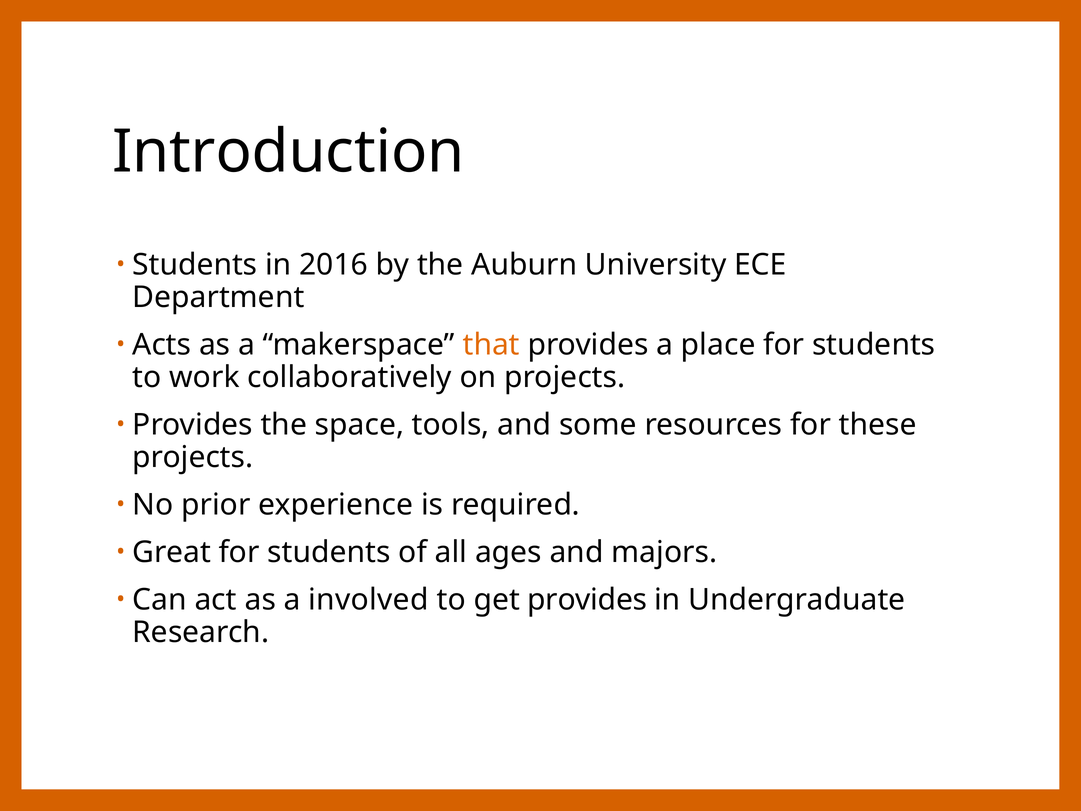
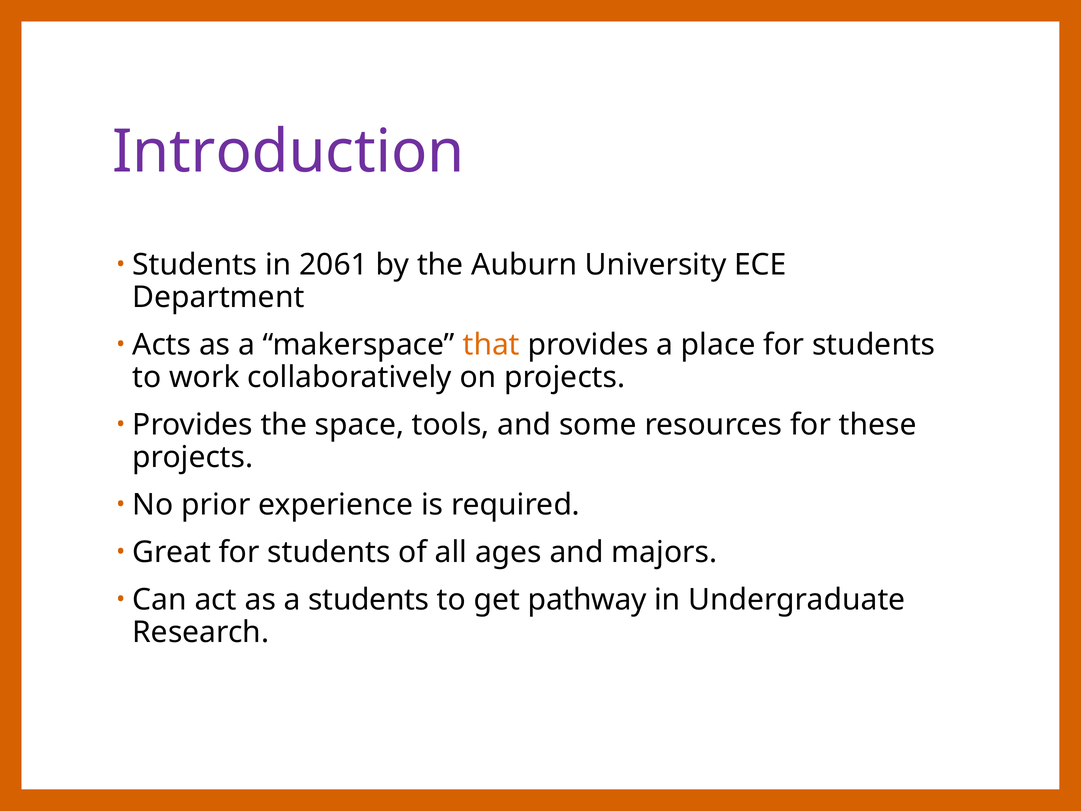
Introduction colour: black -> purple
2016: 2016 -> 2061
a involved: involved -> students
get provides: provides -> pathway
